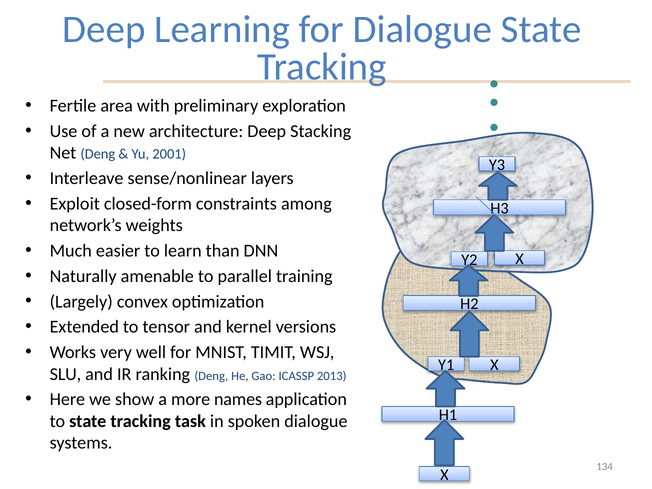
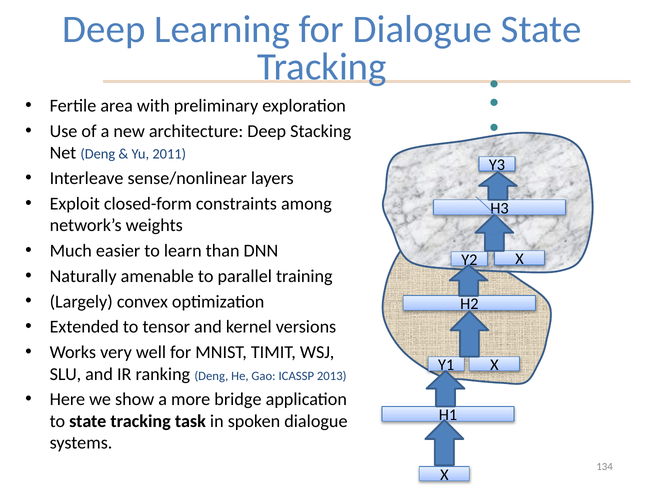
2001: 2001 -> 2011
names: names -> bridge
